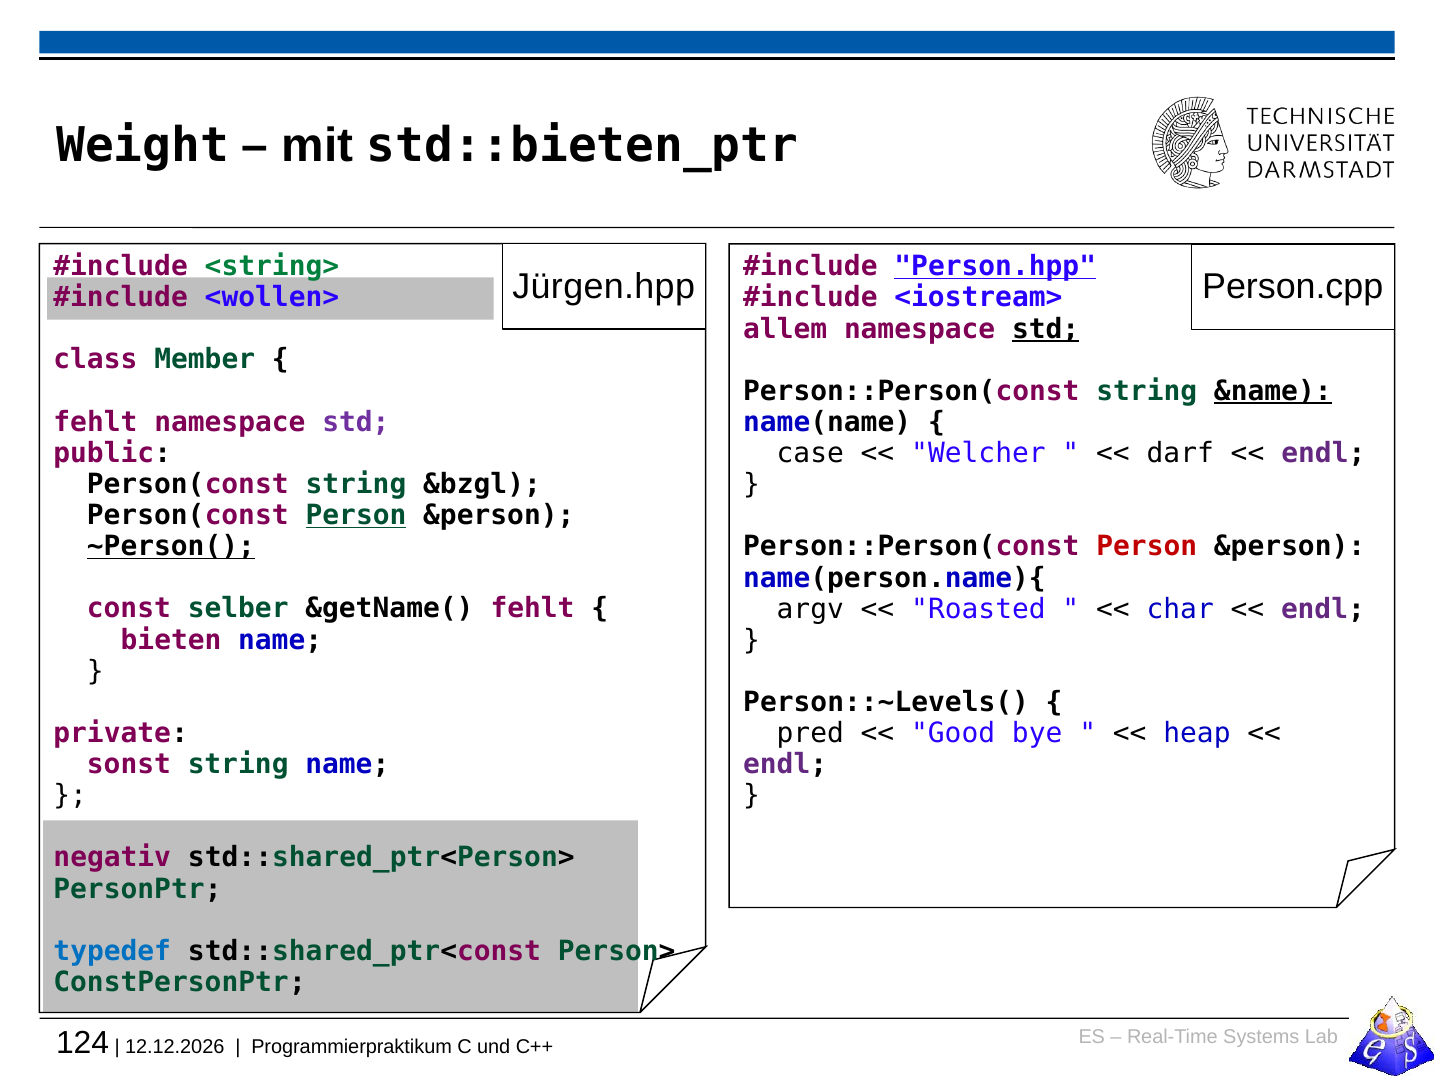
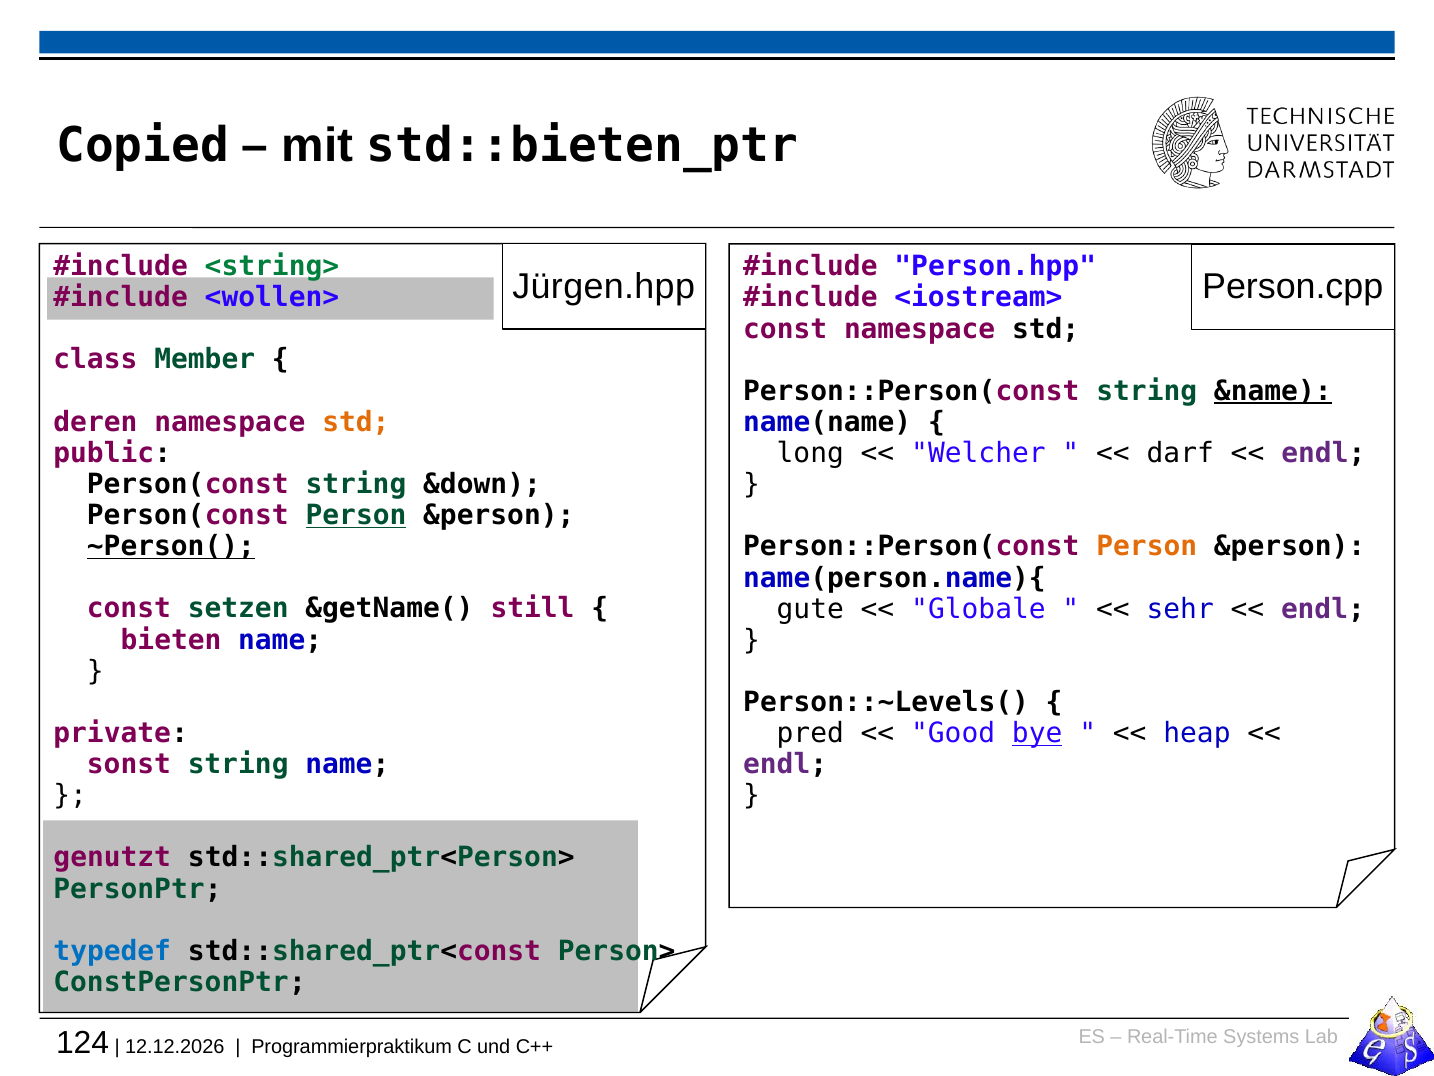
Weight: Weight -> Copied
Person.hpp underline: present -> none
allem at (785, 329): allem -> const
std at (1046, 329) underline: present -> none
fehlt at (95, 422): fehlt -> deren
std at (356, 422) colour: purple -> orange
case: case -> long
&bzgl: &bzgl -> &down
Person at (1147, 546) colour: red -> orange
selber: selber -> setzen
&getName( fehlt: fehlt -> still
argv: argv -> gute
Roasted: Roasted -> Globale
char: char -> sehr
bye underline: none -> present
negativ: negativ -> genutzt
